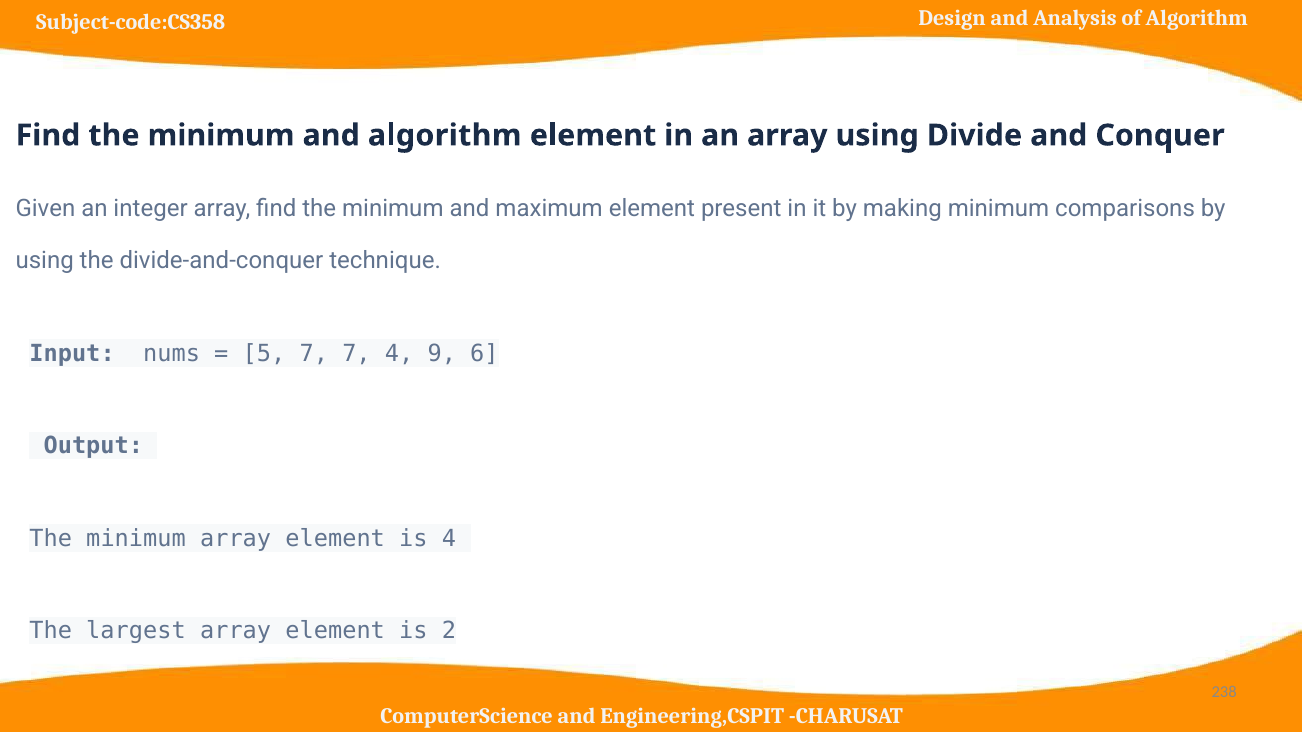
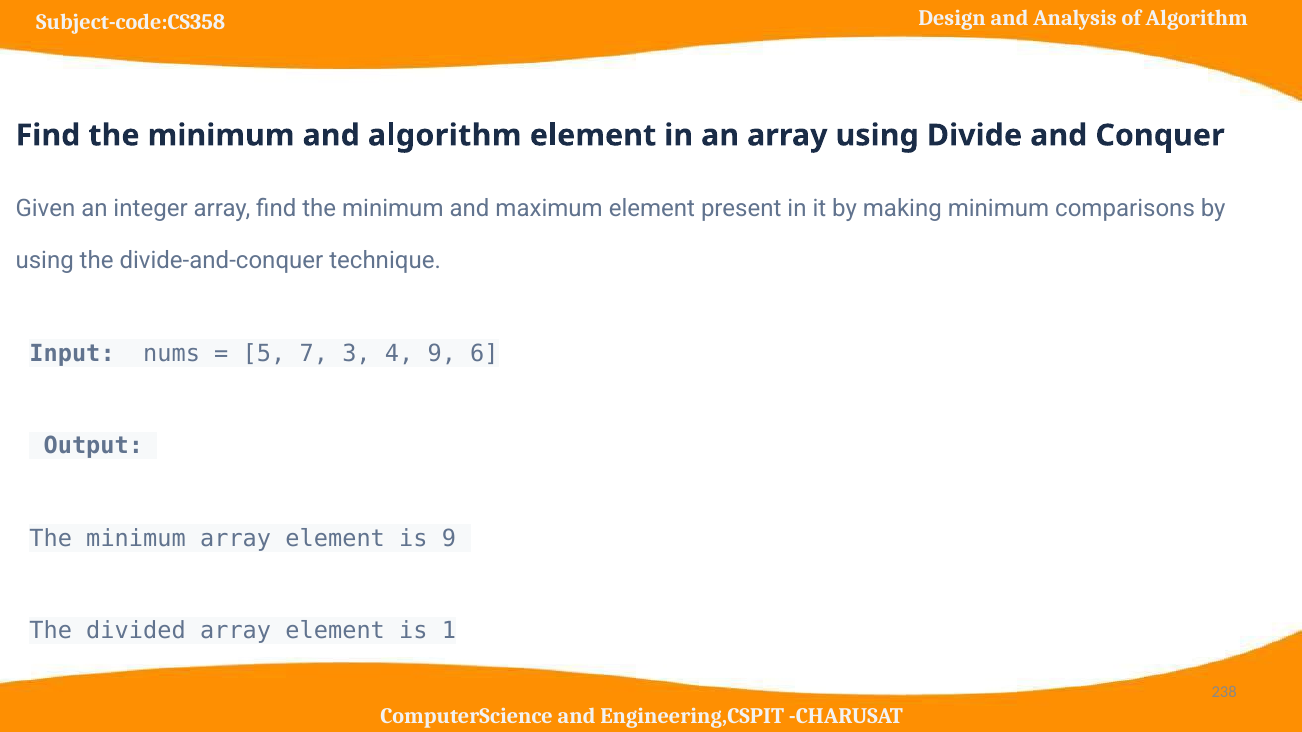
7 7: 7 -> 3
is 4: 4 -> 9
largest: largest -> divided
2: 2 -> 1
